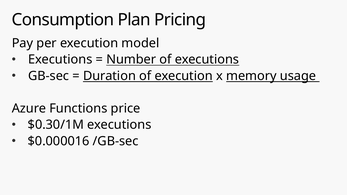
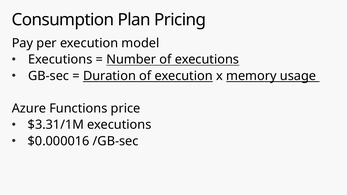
$0.30/1M: $0.30/1M -> $3.31/1M
